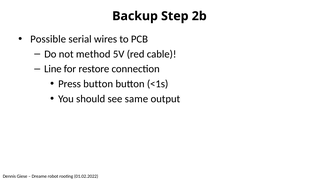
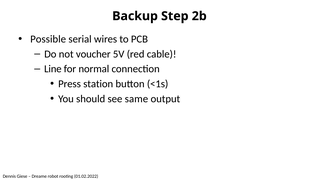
method: method -> voucher
restore: restore -> normal
Press button: button -> station
